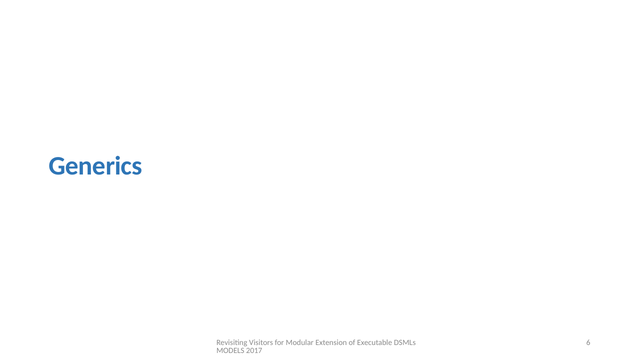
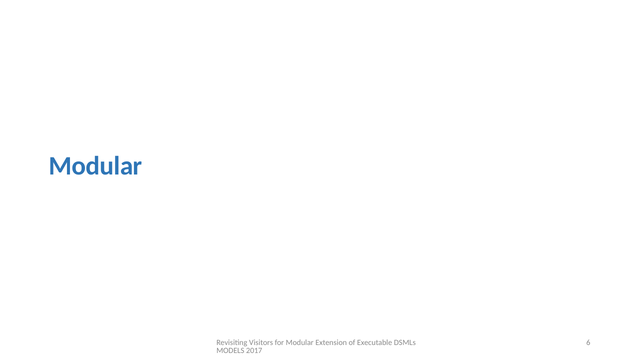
Generics at (96, 166): Generics -> Modular
